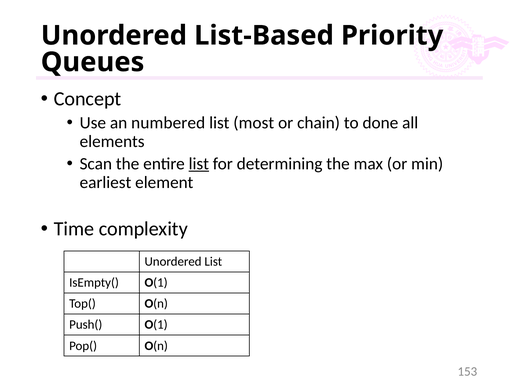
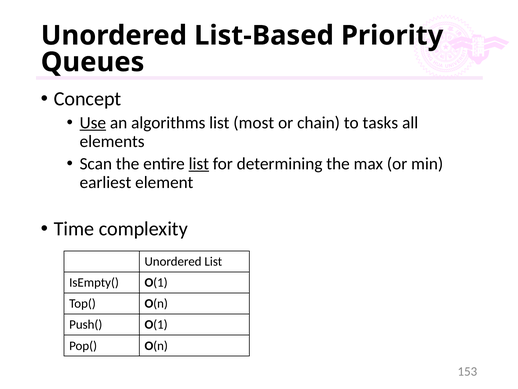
Use underline: none -> present
numbered: numbered -> algorithms
done: done -> tasks
